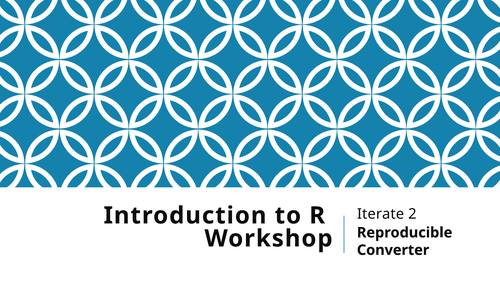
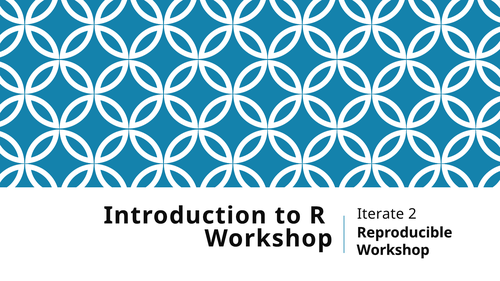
Converter at (393, 250): Converter -> Workshop
